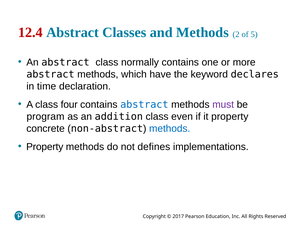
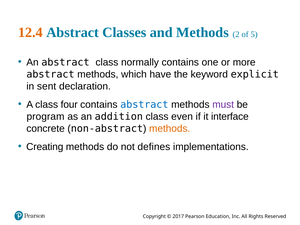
12.4 colour: red -> orange
declares: declares -> explicit
time: time -> sent
it property: property -> interface
methods at (170, 128) colour: blue -> orange
Property at (45, 147): Property -> Creating
